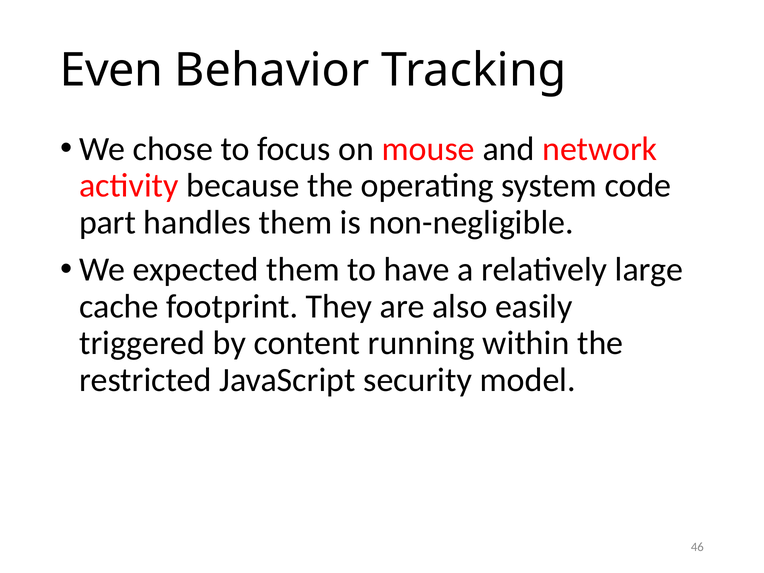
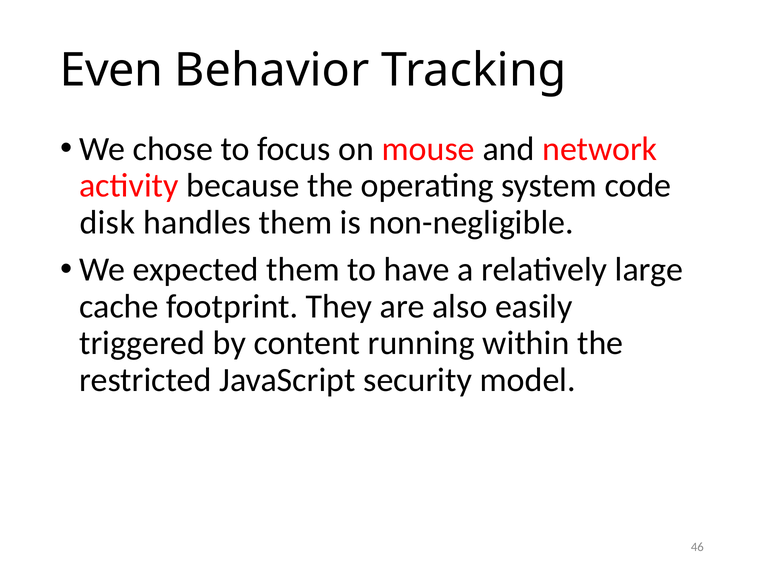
part: part -> disk
